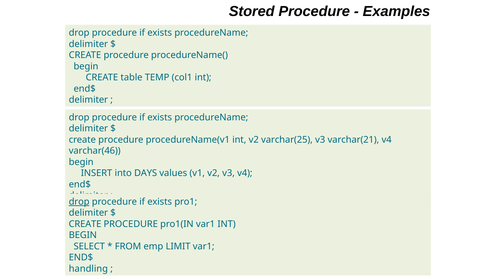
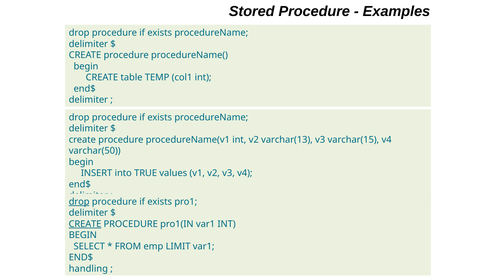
varchar(25: varchar(25 -> varchar(13
varchar(21: varchar(21 -> varchar(15
varchar(46: varchar(46 -> varchar(50
DAYS: DAYS -> TRUE
CREATE at (85, 224) underline: none -> present
